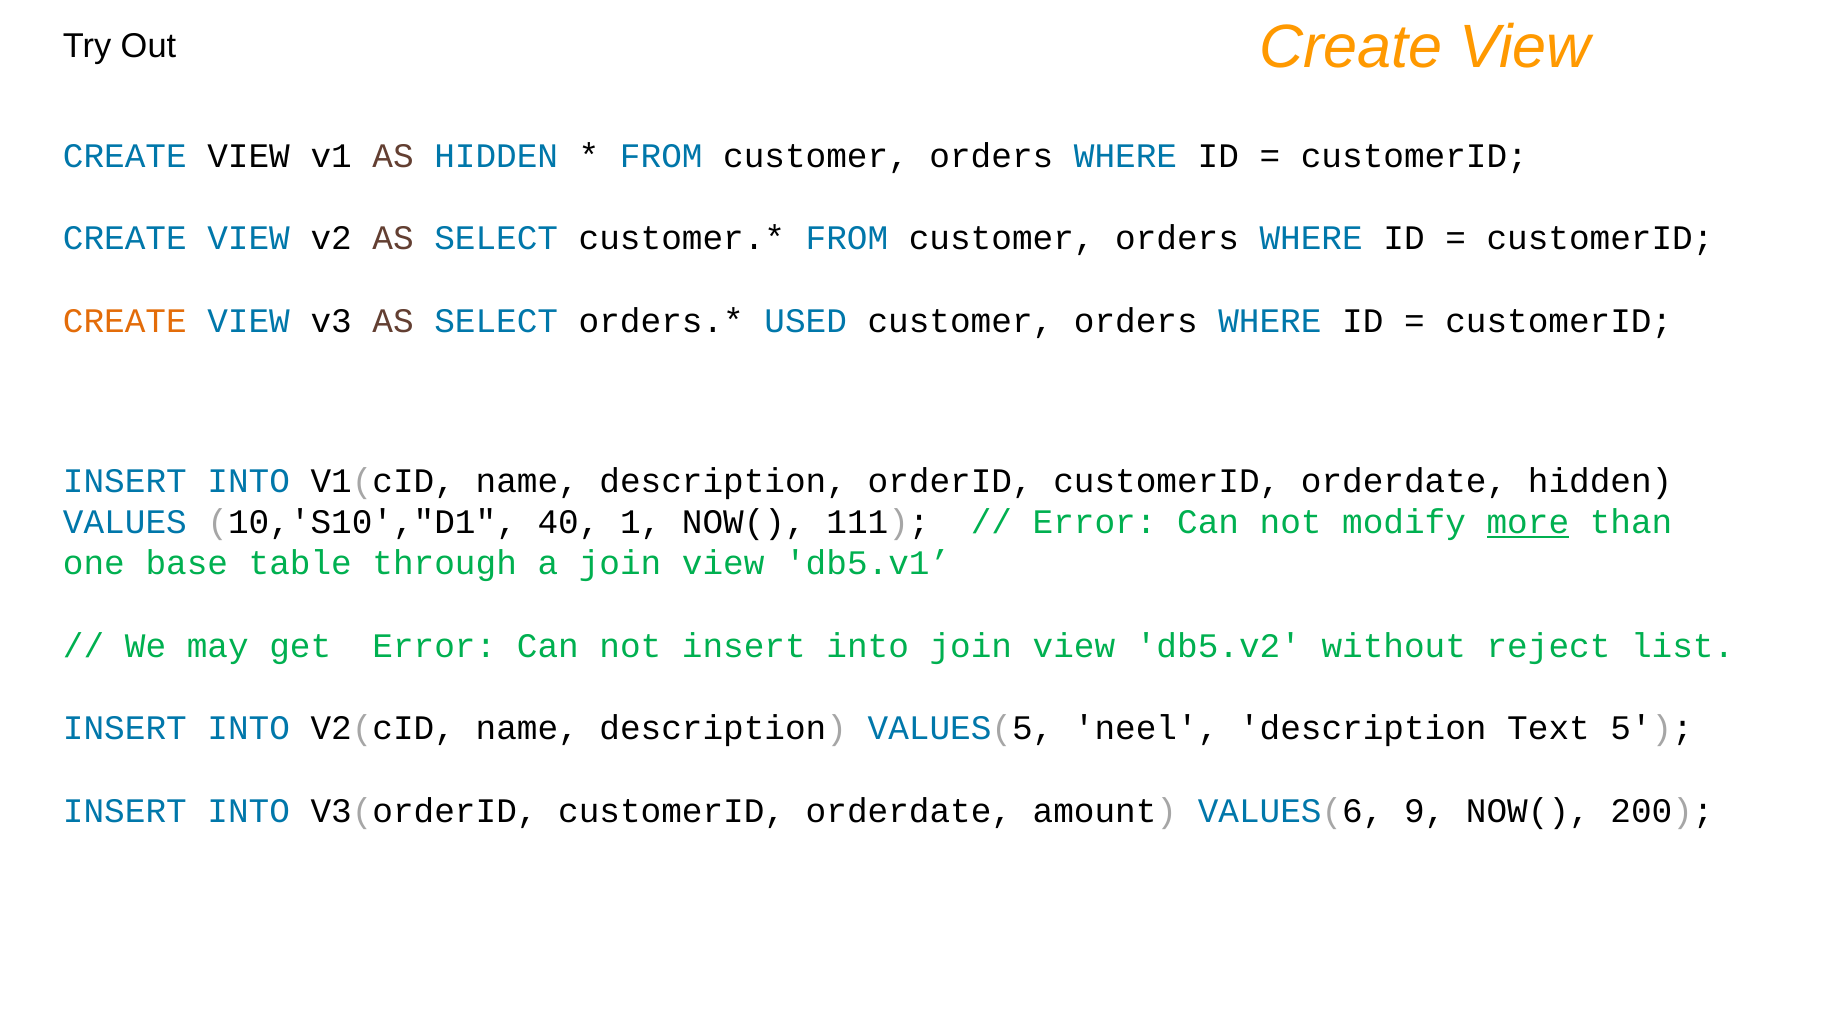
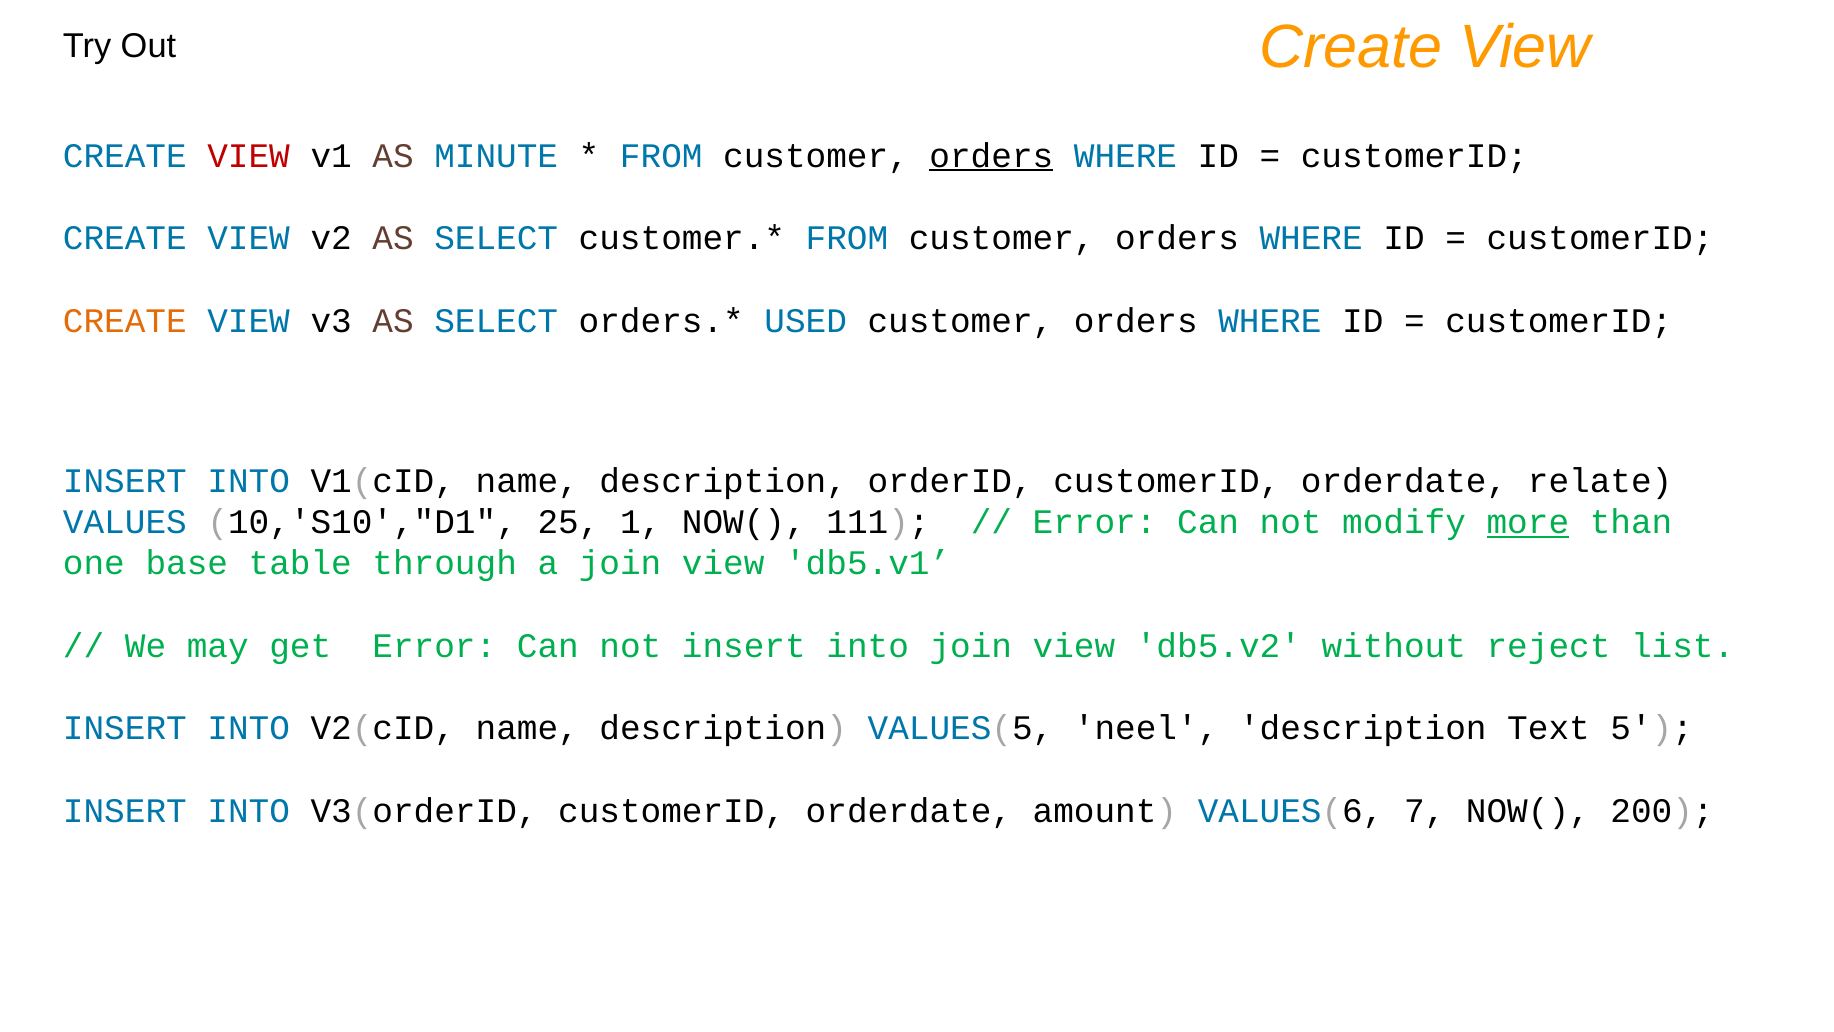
VIEW at (249, 156) colour: black -> red
AS HIDDEN: HIDDEN -> MINUTE
orders at (991, 156) underline: none -> present
orderdate hidden: hidden -> relate
40: 40 -> 25
9: 9 -> 7
